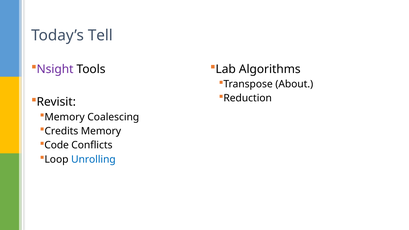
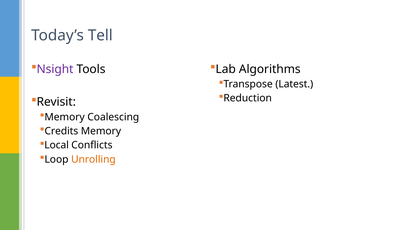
About: About -> Latest
Code: Code -> Local
Unrolling colour: blue -> orange
